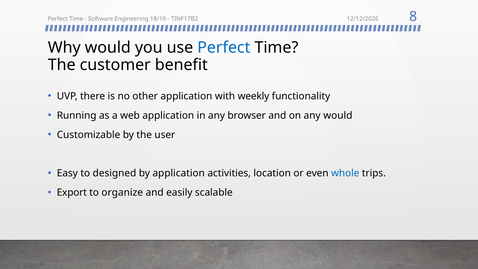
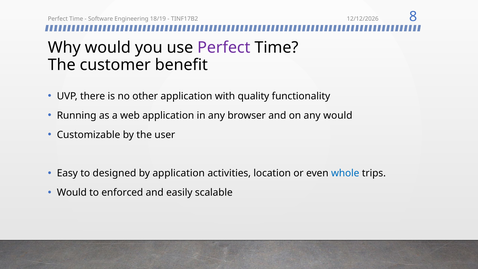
Perfect at (224, 48) colour: blue -> purple
weekly: weekly -> quality
Export at (72, 193): Export -> Would
organize: organize -> enforced
